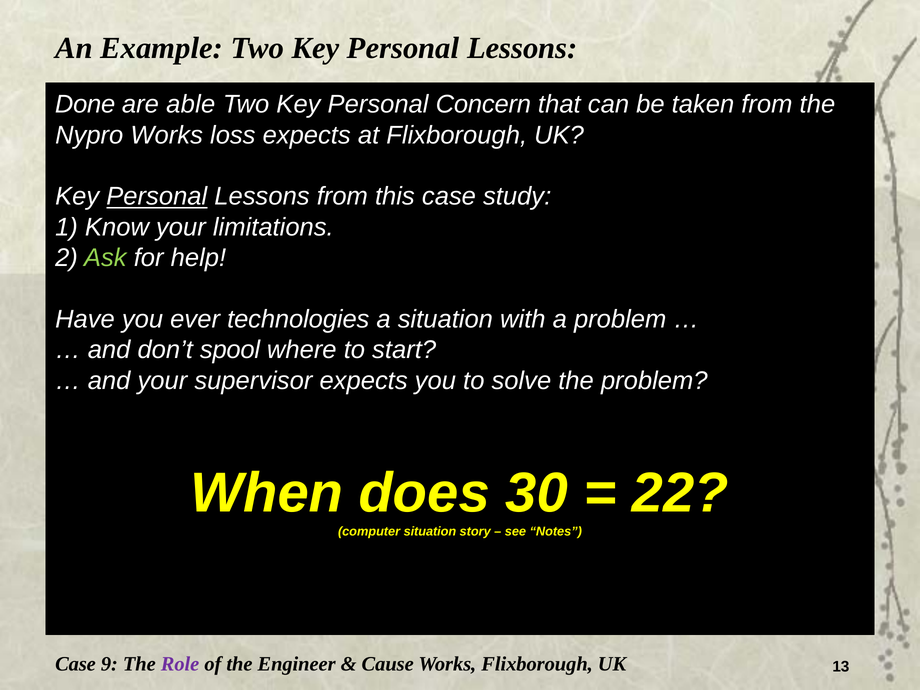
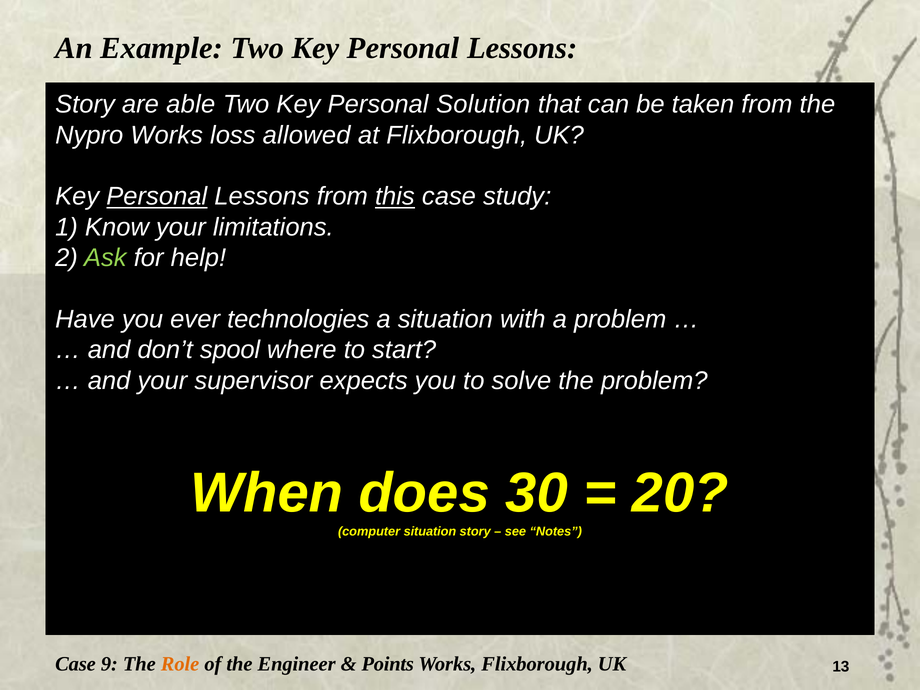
Done at (85, 104): Done -> Story
Concern: Concern -> Solution
loss expects: expects -> allowed
this underline: none -> present
22: 22 -> 20
Role colour: purple -> orange
Cause: Cause -> Points
